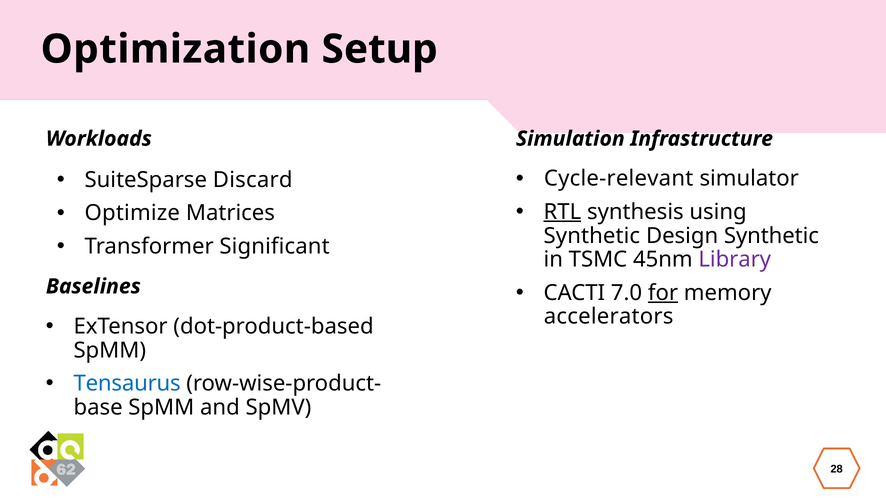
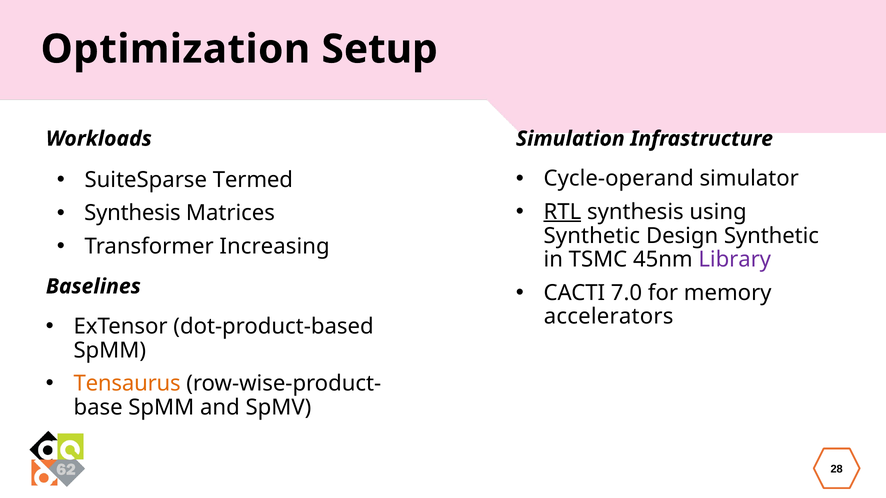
Cycle-relevant: Cycle-relevant -> Cycle-operand
Discard: Discard -> Termed
Optimize at (132, 213): Optimize -> Synthesis
Significant: Significant -> Increasing
for underline: present -> none
Tensaurus colour: blue -> orange
